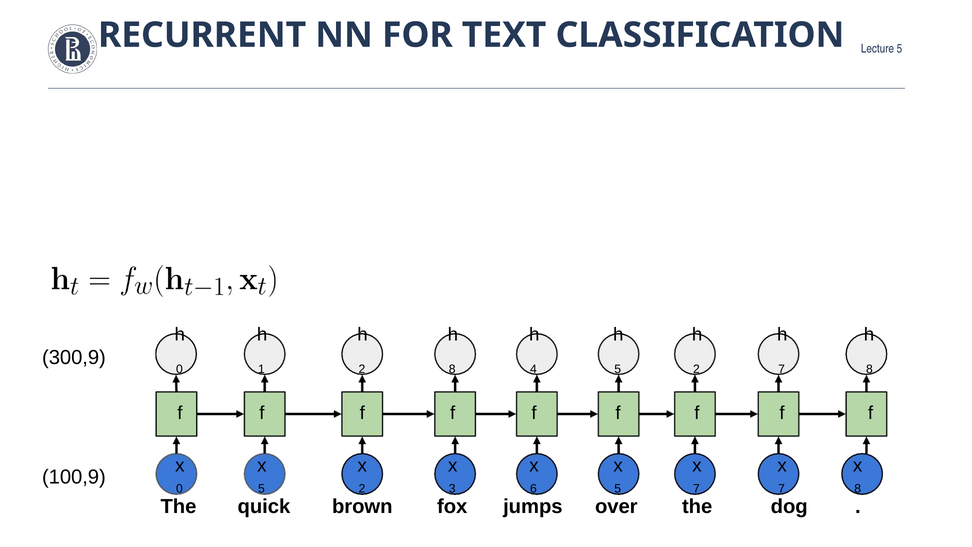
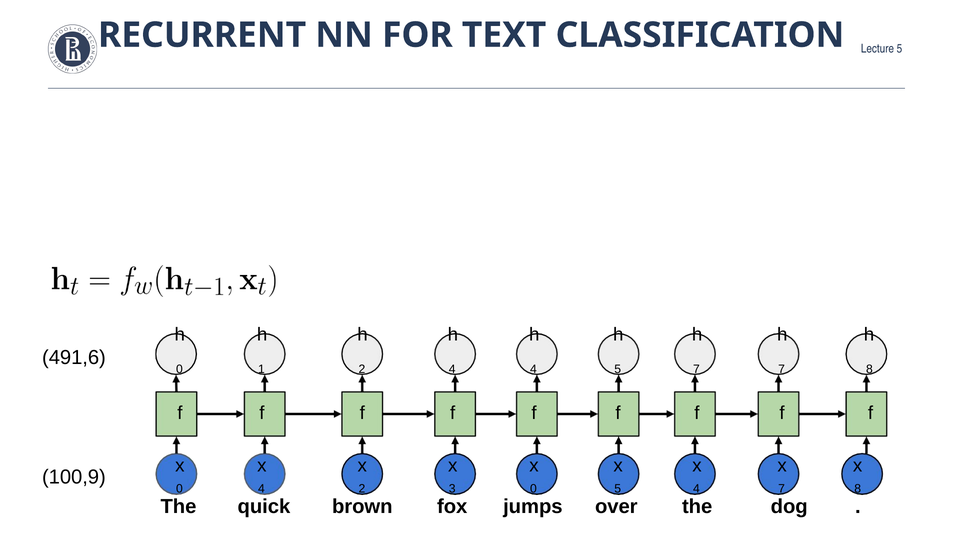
300,9: 300,9 -> 491,6
2 8: 8 -> 4
4 5 2: 2 -> 7
0 5: 5 -> 4
3 6: 6 -> 0
5 7: 7 -> 4
